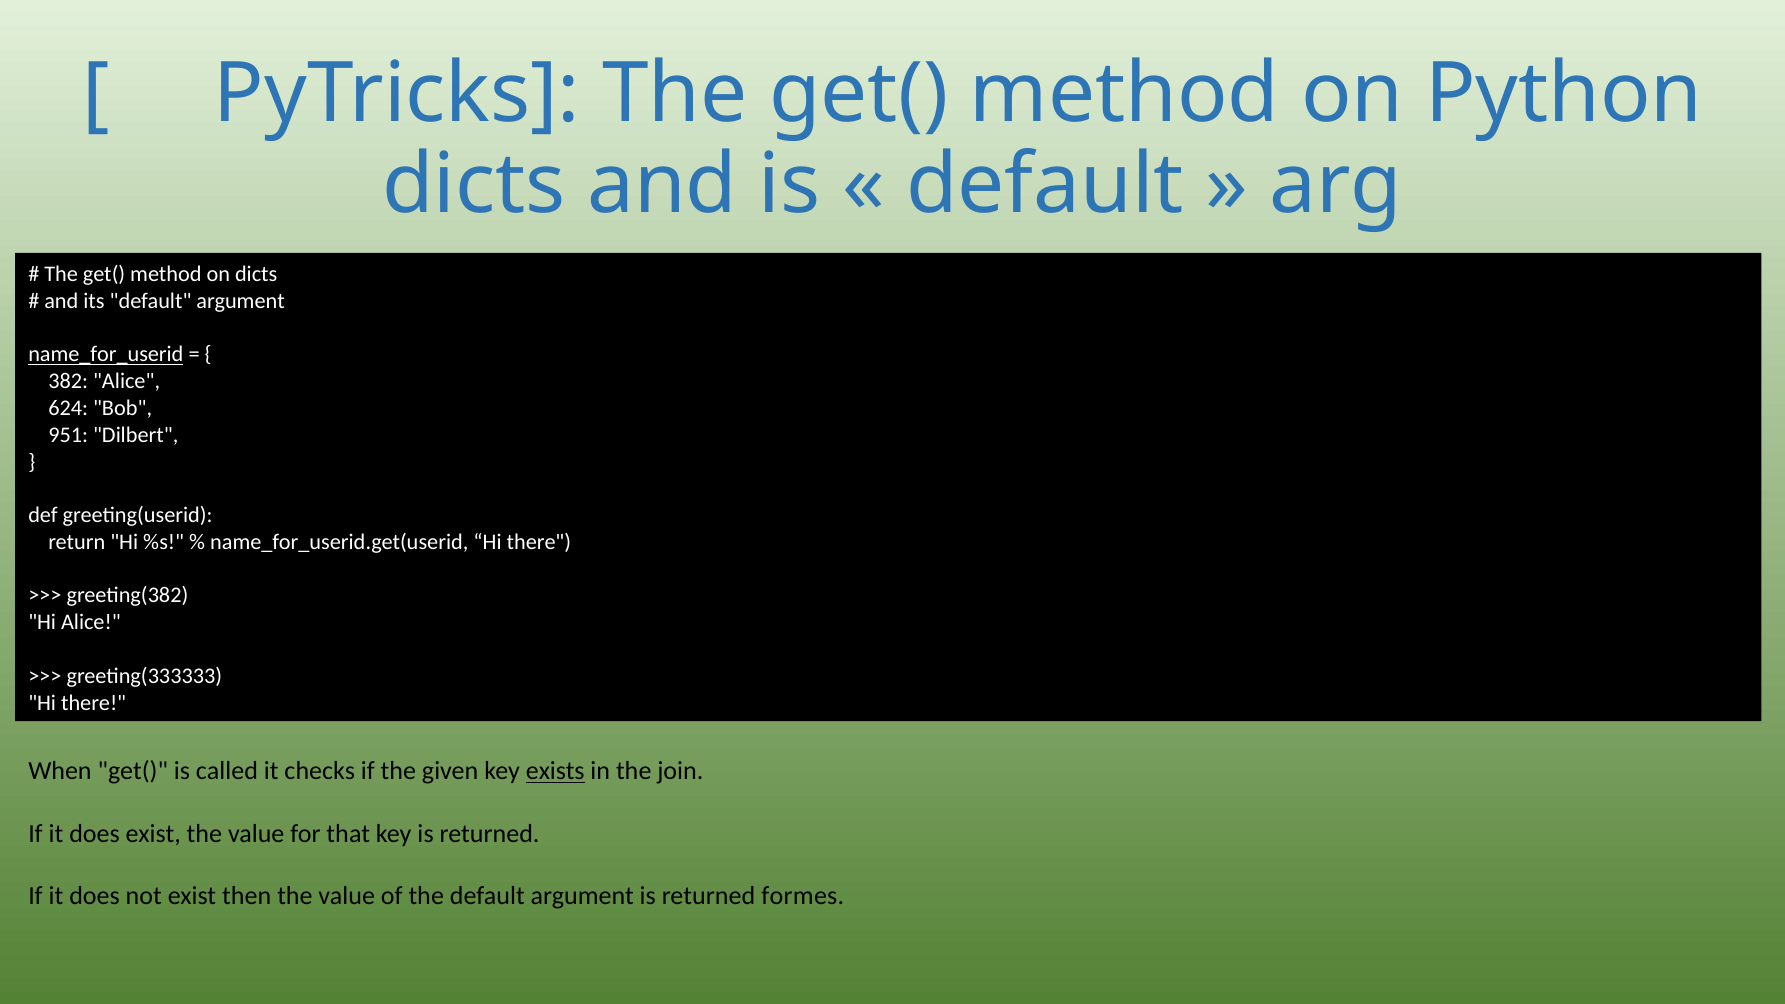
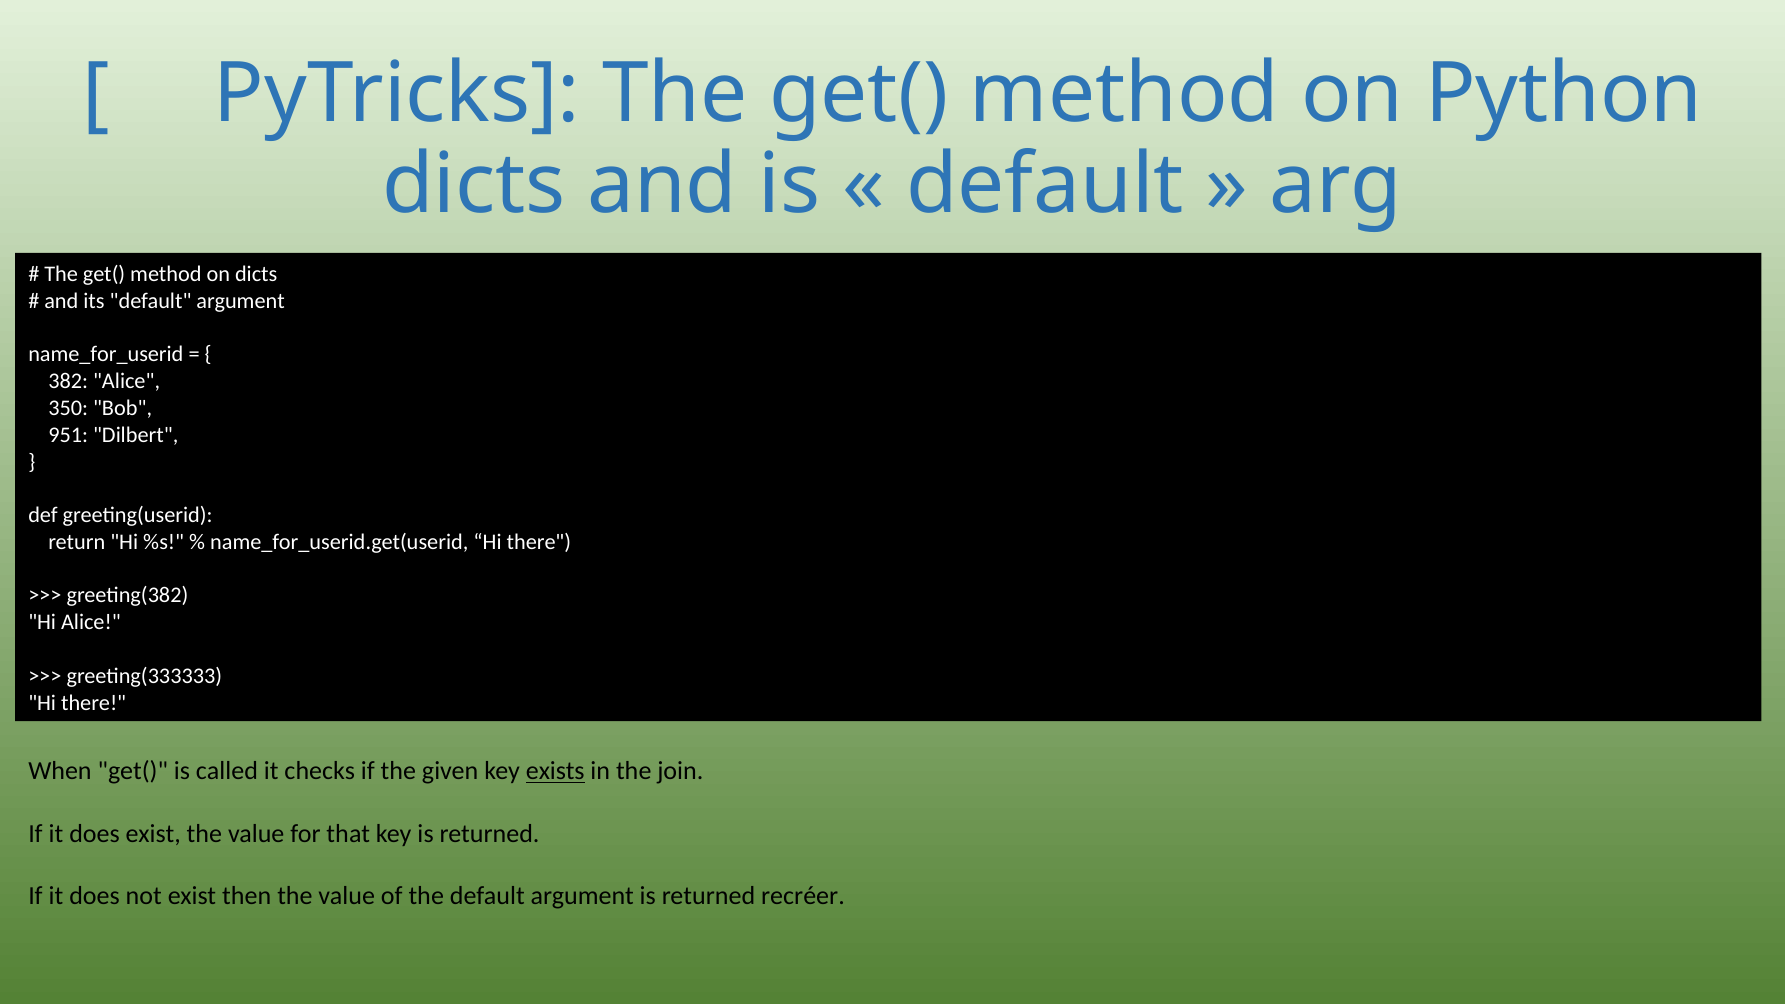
name_for_userid underline: present -> none
624: 624 -> 350
formes: formes -> recréer
